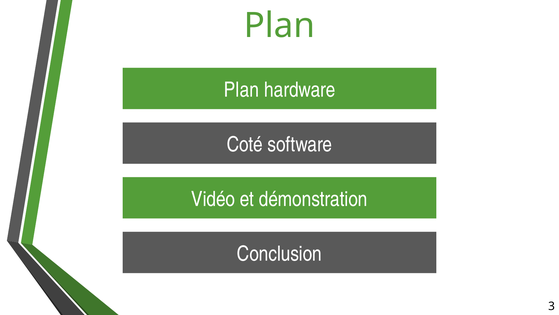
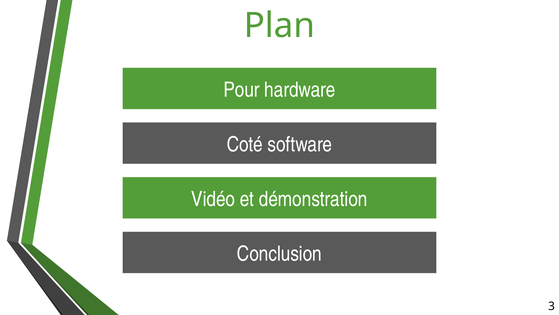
Plan at (241, 90): Plan -> Pour
